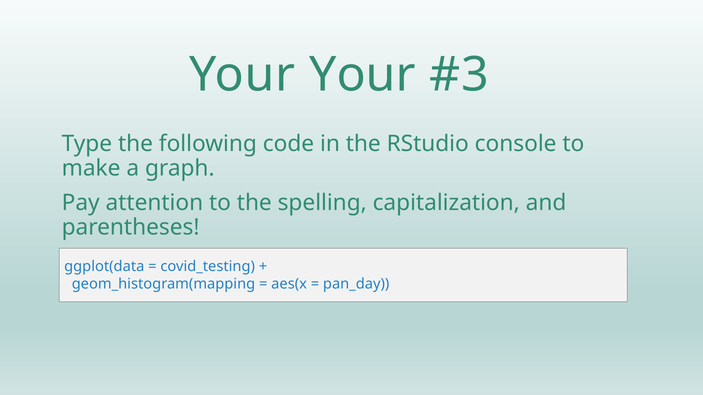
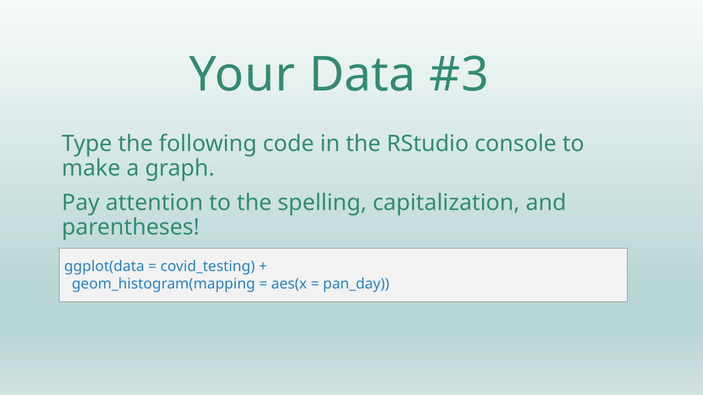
Your Your: Your -> Data
